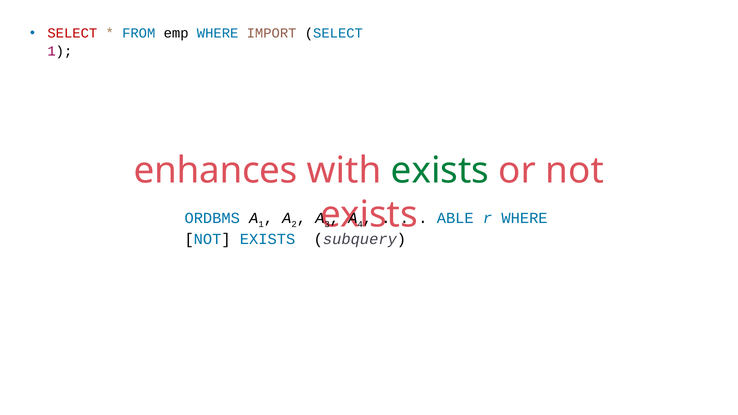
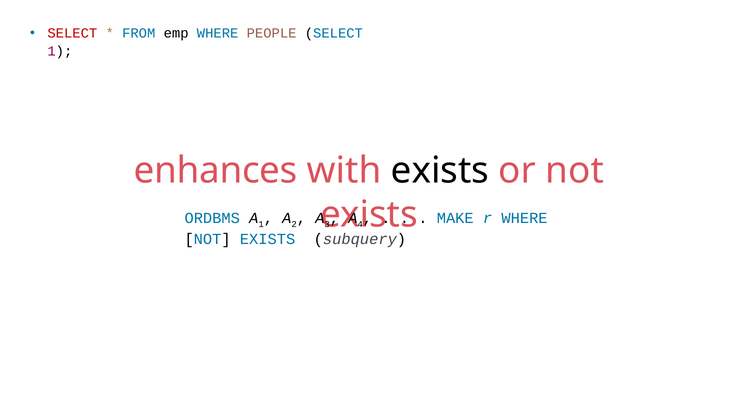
IMPORT: IMPORT -> PEOPLE
exists at (440, 170) colour: green -> black
ABLE: ABLE -> MAKE
